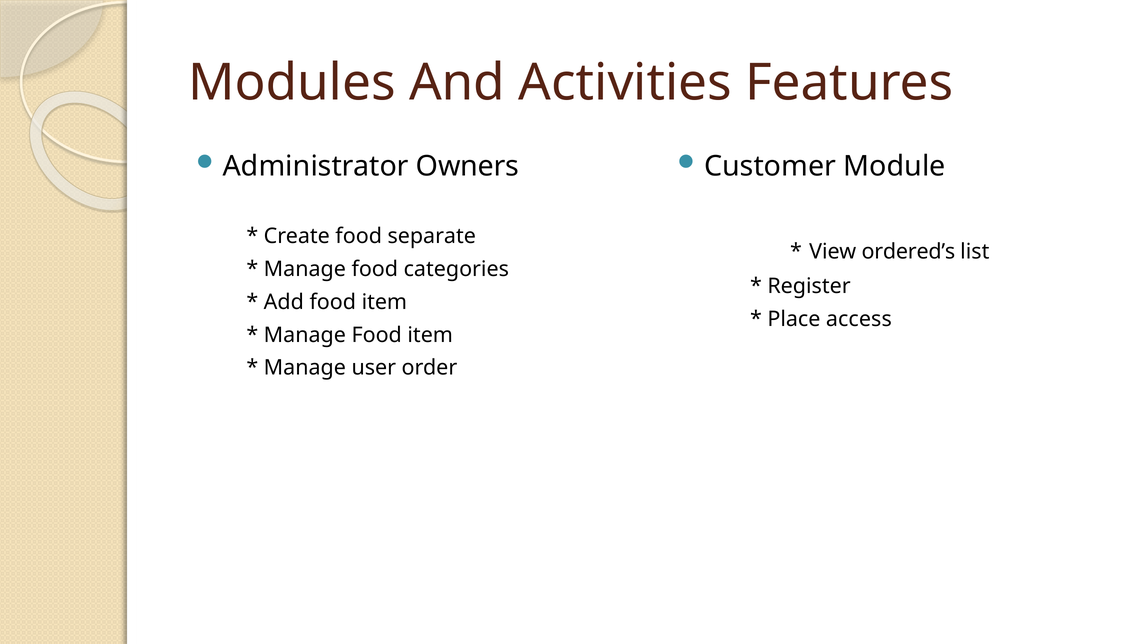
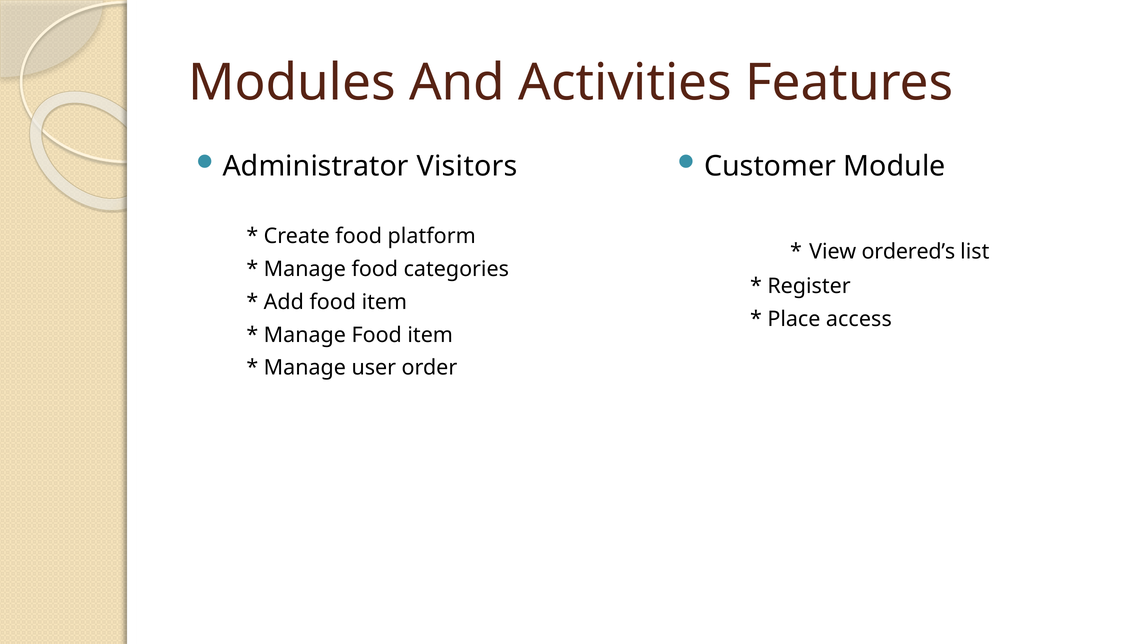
Owners: Owners -> Visitors
separate: separate -> platform
